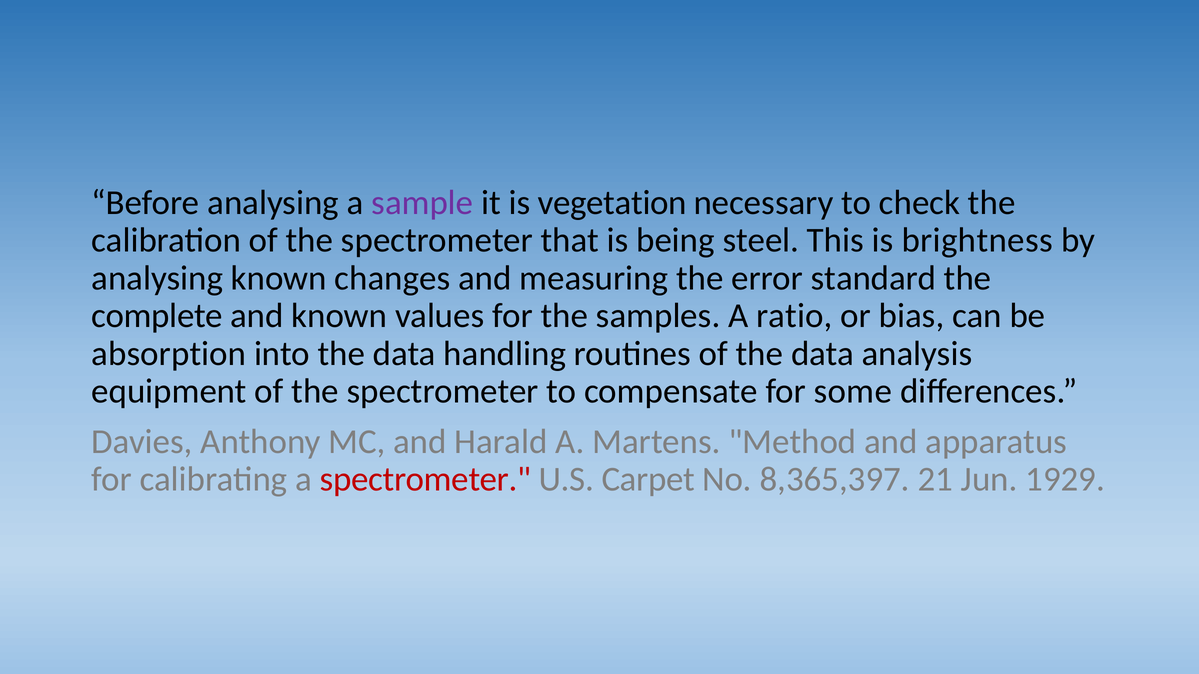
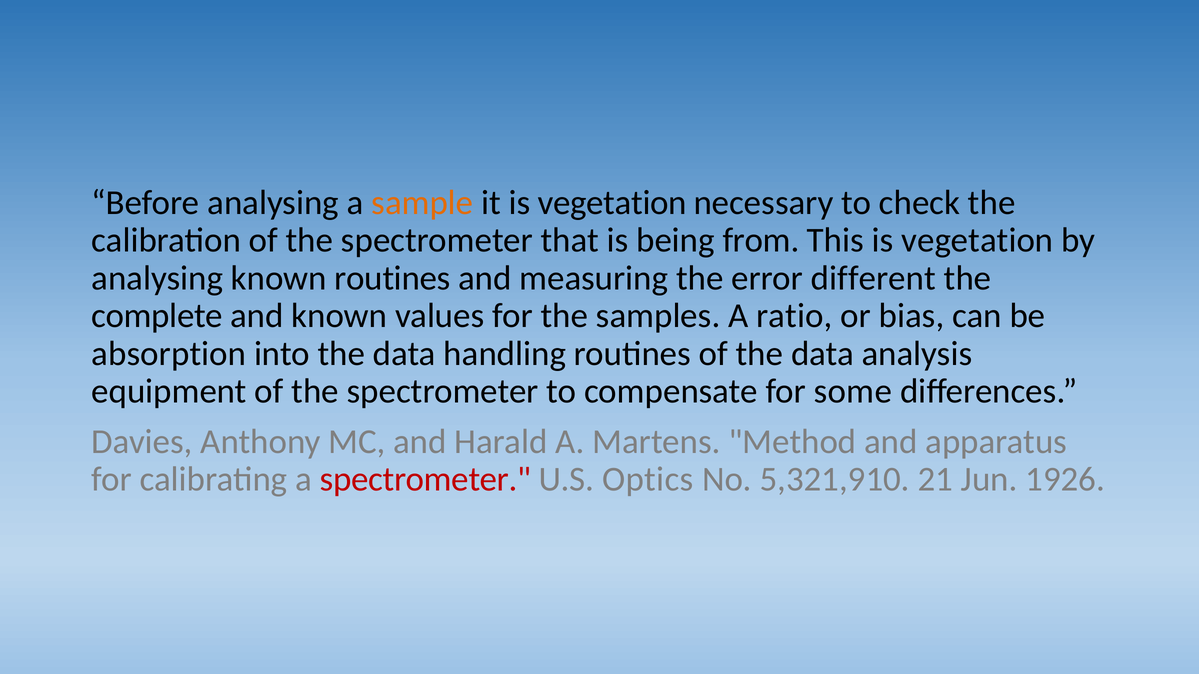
sample colour: purple -> orange
steel: steel -> from
This is brightness: brightness -> vegetation
known changes: changes -> routines
standard: standard -> different
Carpet: Carpet -> Optics
8,365,397: 8,365,397 -> 5,321,910
1929: 1929 -> 1926
